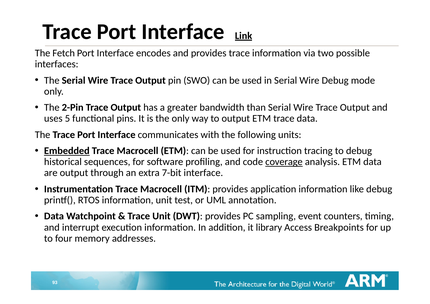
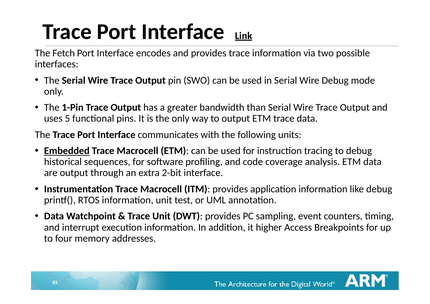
2-Pin: 2-Pin -> 1-Pin
coverage underline: present -> none
7-bit: 7-bit -> 2-bit
library: library -> higher
